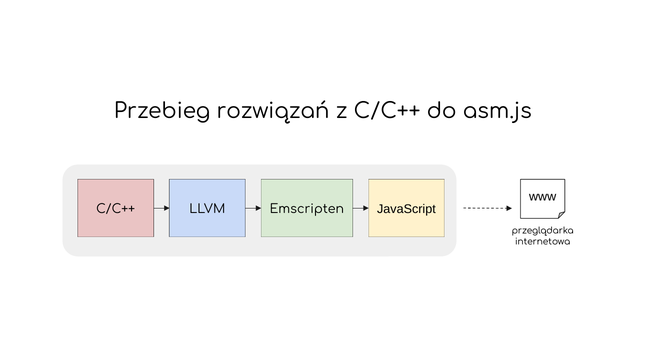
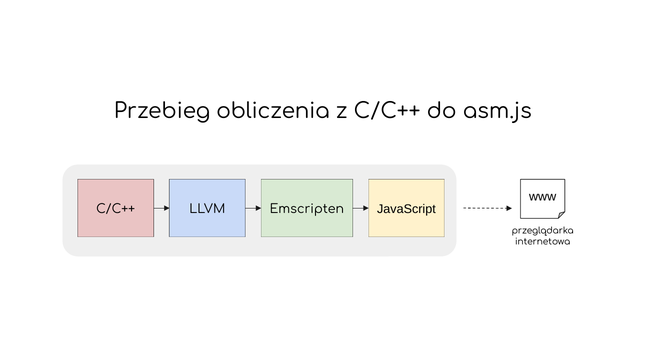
rozwiązań: rozwiązań -> obliczenia
